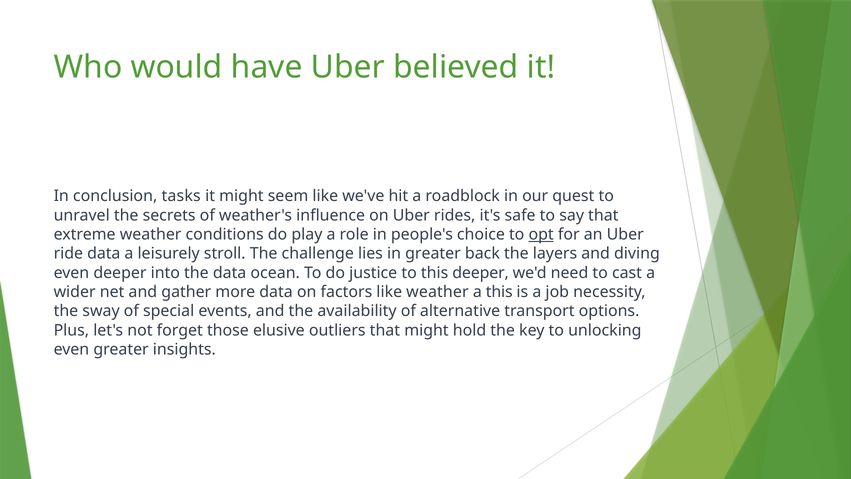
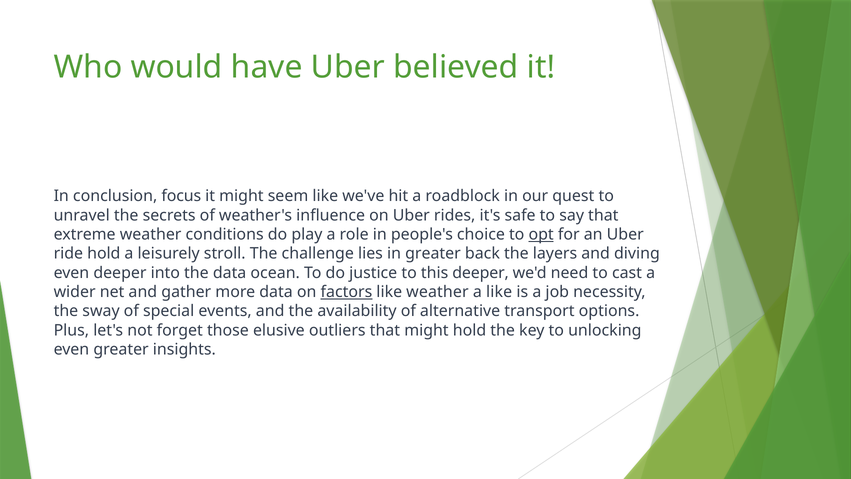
tasks: tasks -> focus
ride data: data -> hold
factors underline: none -> present
a this: this -> like
